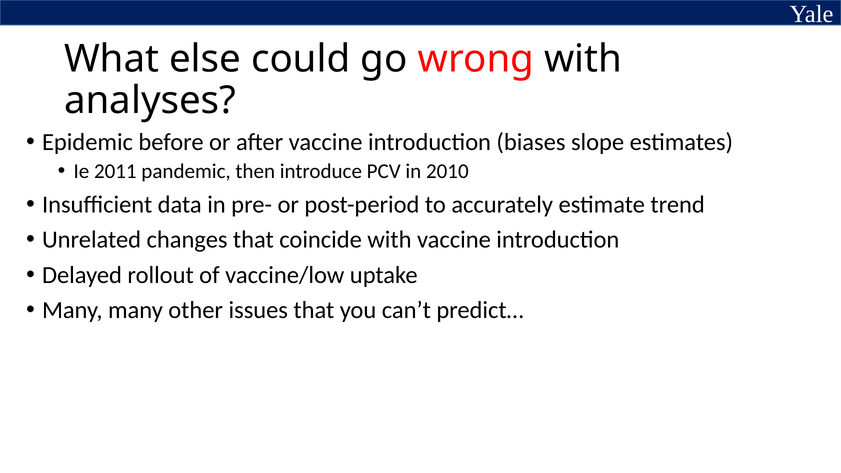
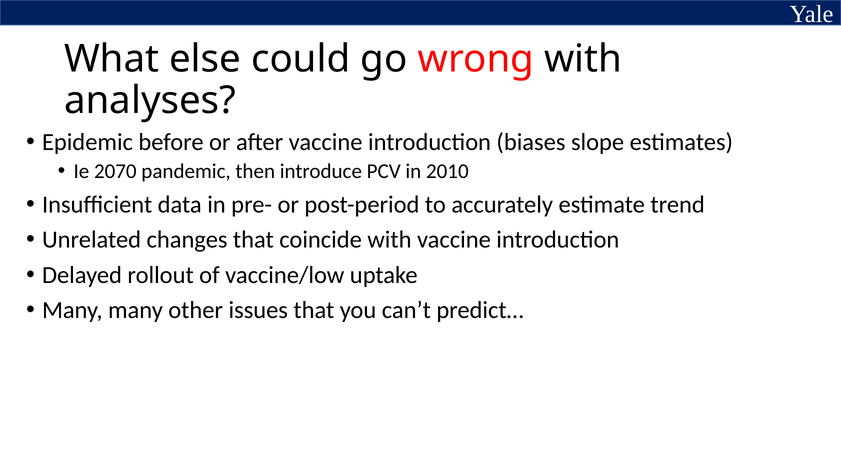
2011: 2011 -> 2070
